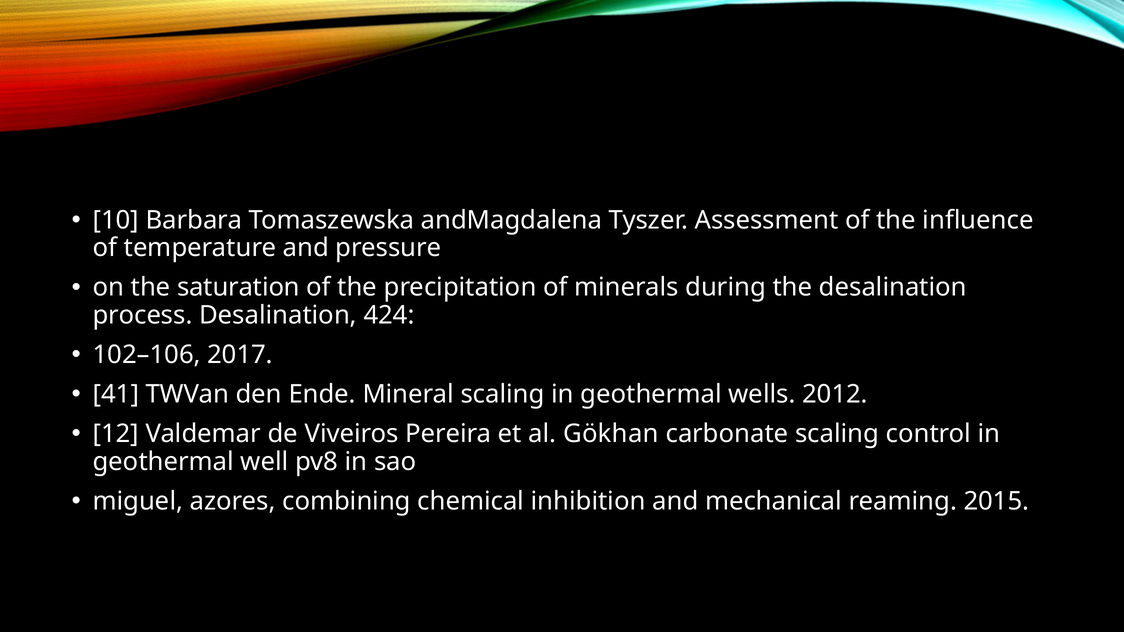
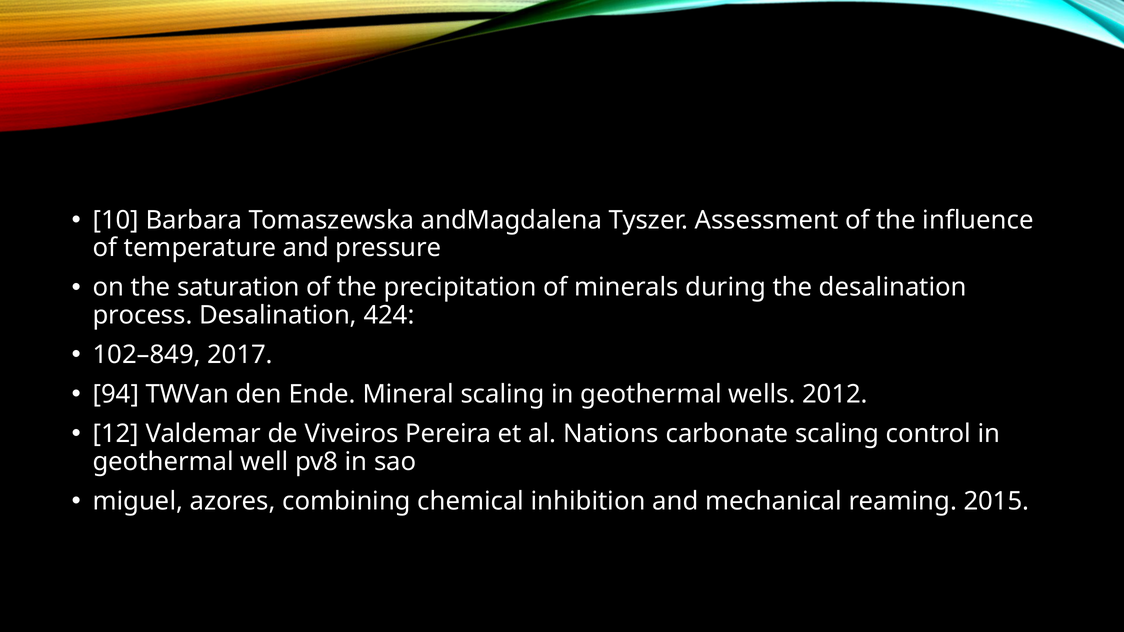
102–106: 102–106 -> 102–849
41: 41 -> 94
Gökhan: Gökhan -> Nations
